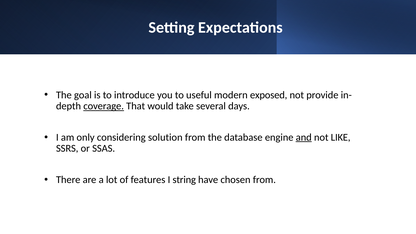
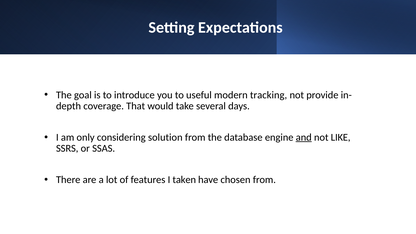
exposed: exposed -> tracking
coverage underline: present -> none
string: string -> taken
